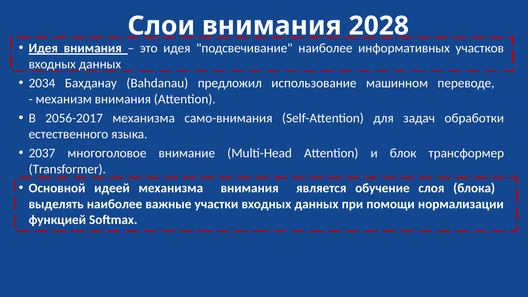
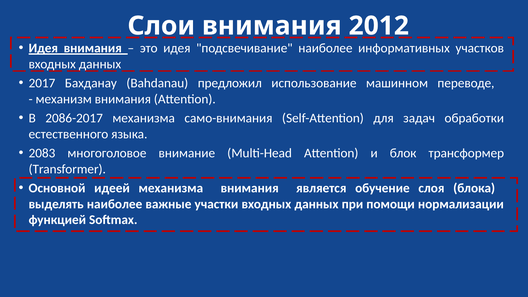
2028: 2028 -> 2012
2034: 2034 -> 2017
2056-2017: 2056-2017 -> 2086-2017
2037: 2037 -> 2083
